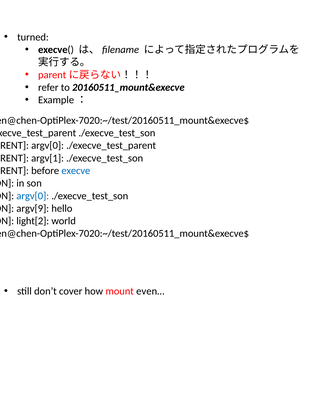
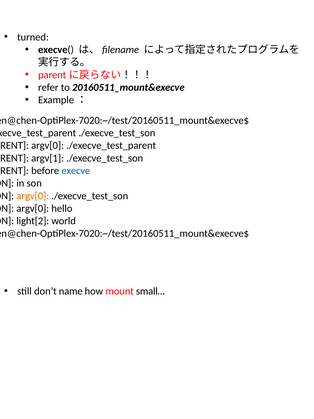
argv[0 at (33, 196) colour: blue -> orange
argv[9 at (33, 208): argv[9 -> argv[0
cover: cover -> name
even…: even… -> small…
